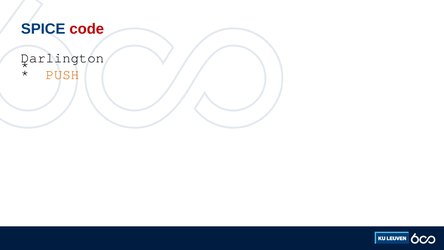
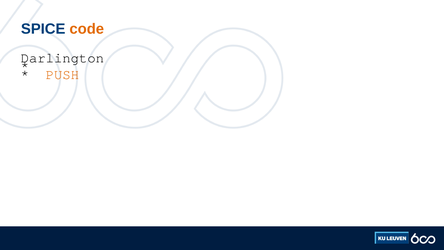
code colour: red -> orange
